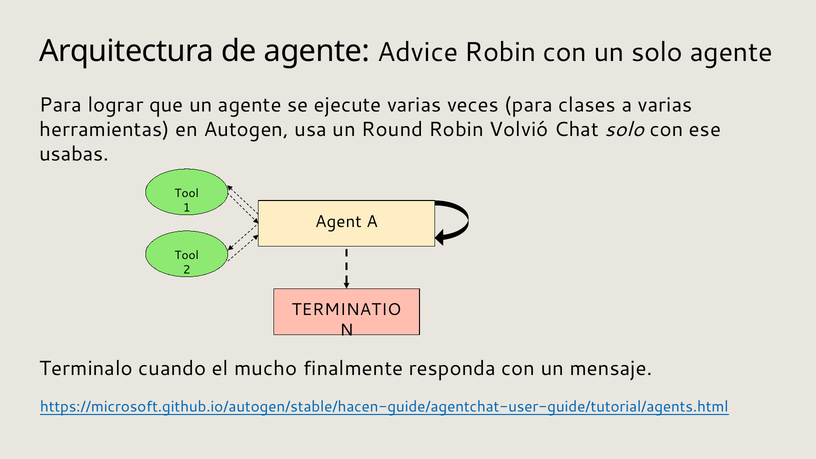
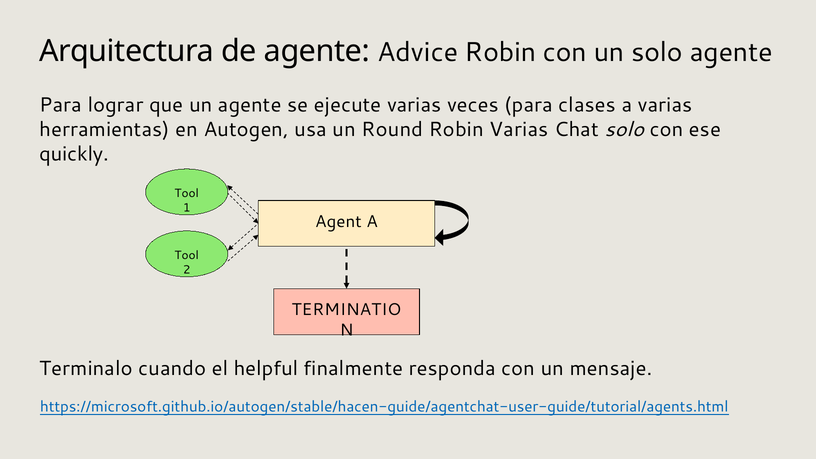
Robin Volvió: Volvió -> Varias
usabas: usabas -> quickly
mucho: mucho -> helpful
